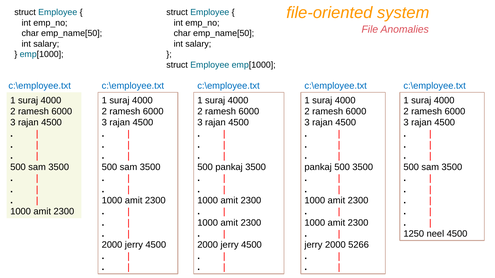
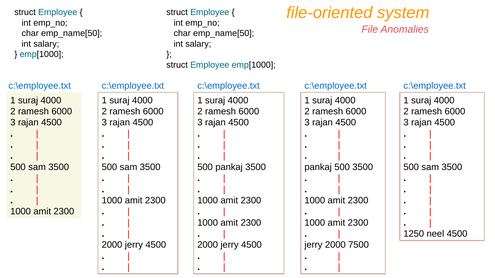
5266: 5266 -> 7500
